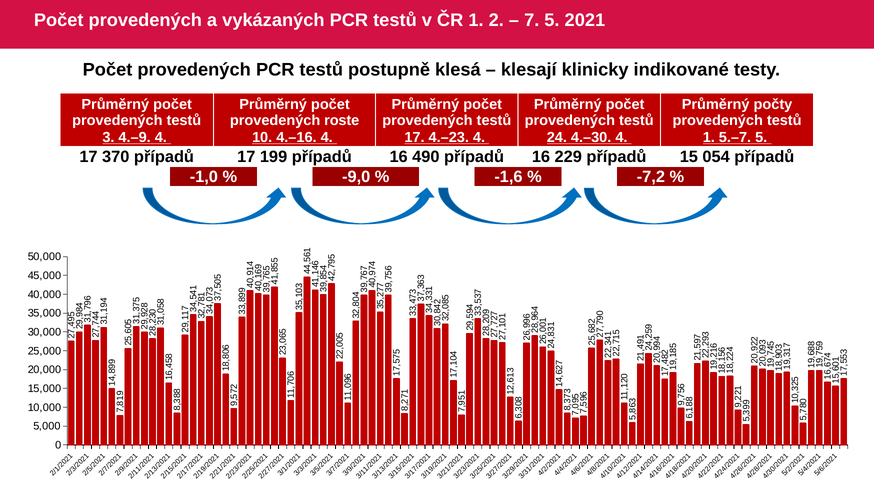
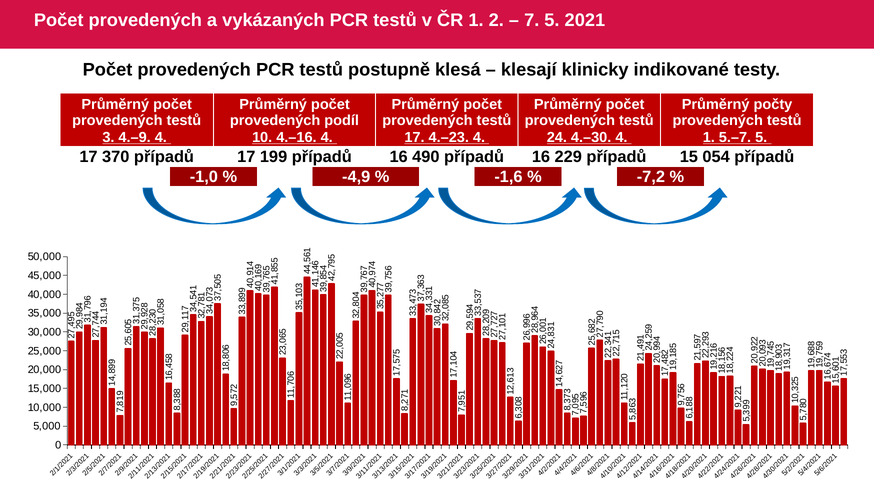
roste: roste -> podíl
-9,0: -9,0 -> -4,9
